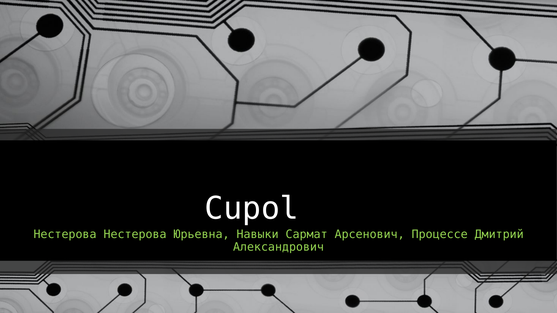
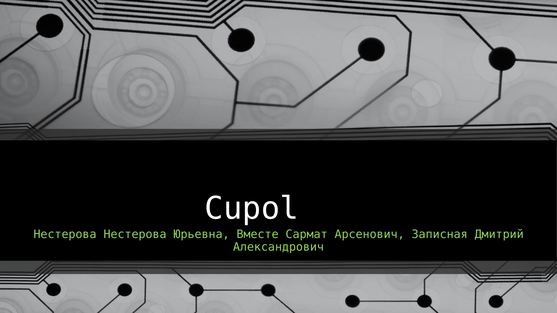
Навыки: Навыки -> Вместе
Процессе: Процессе -> Записная
